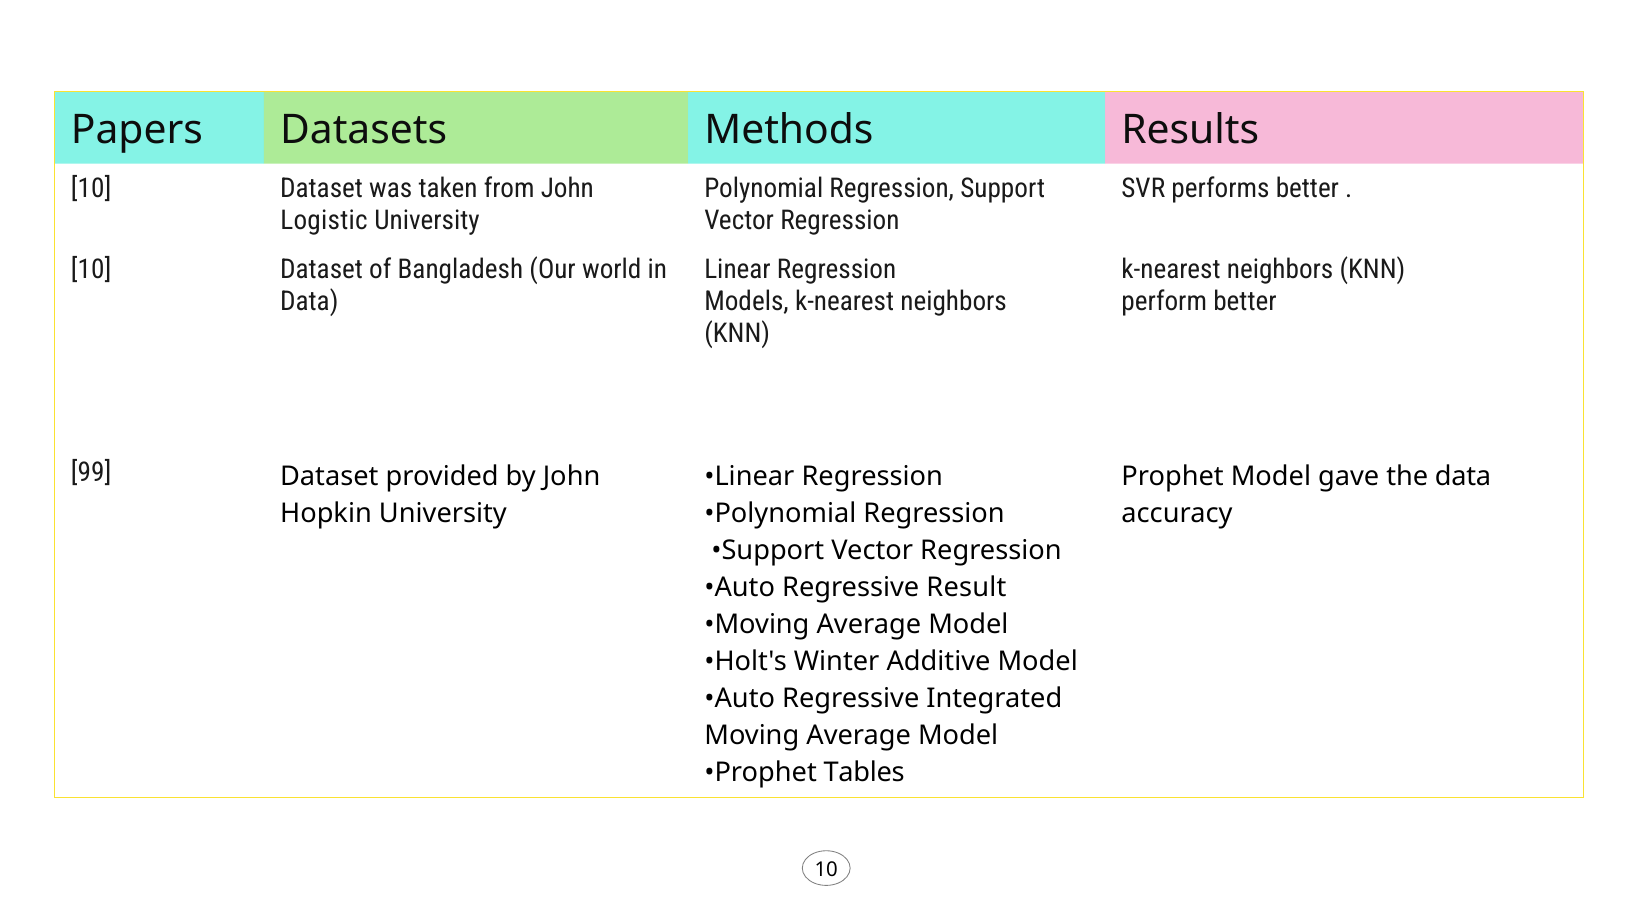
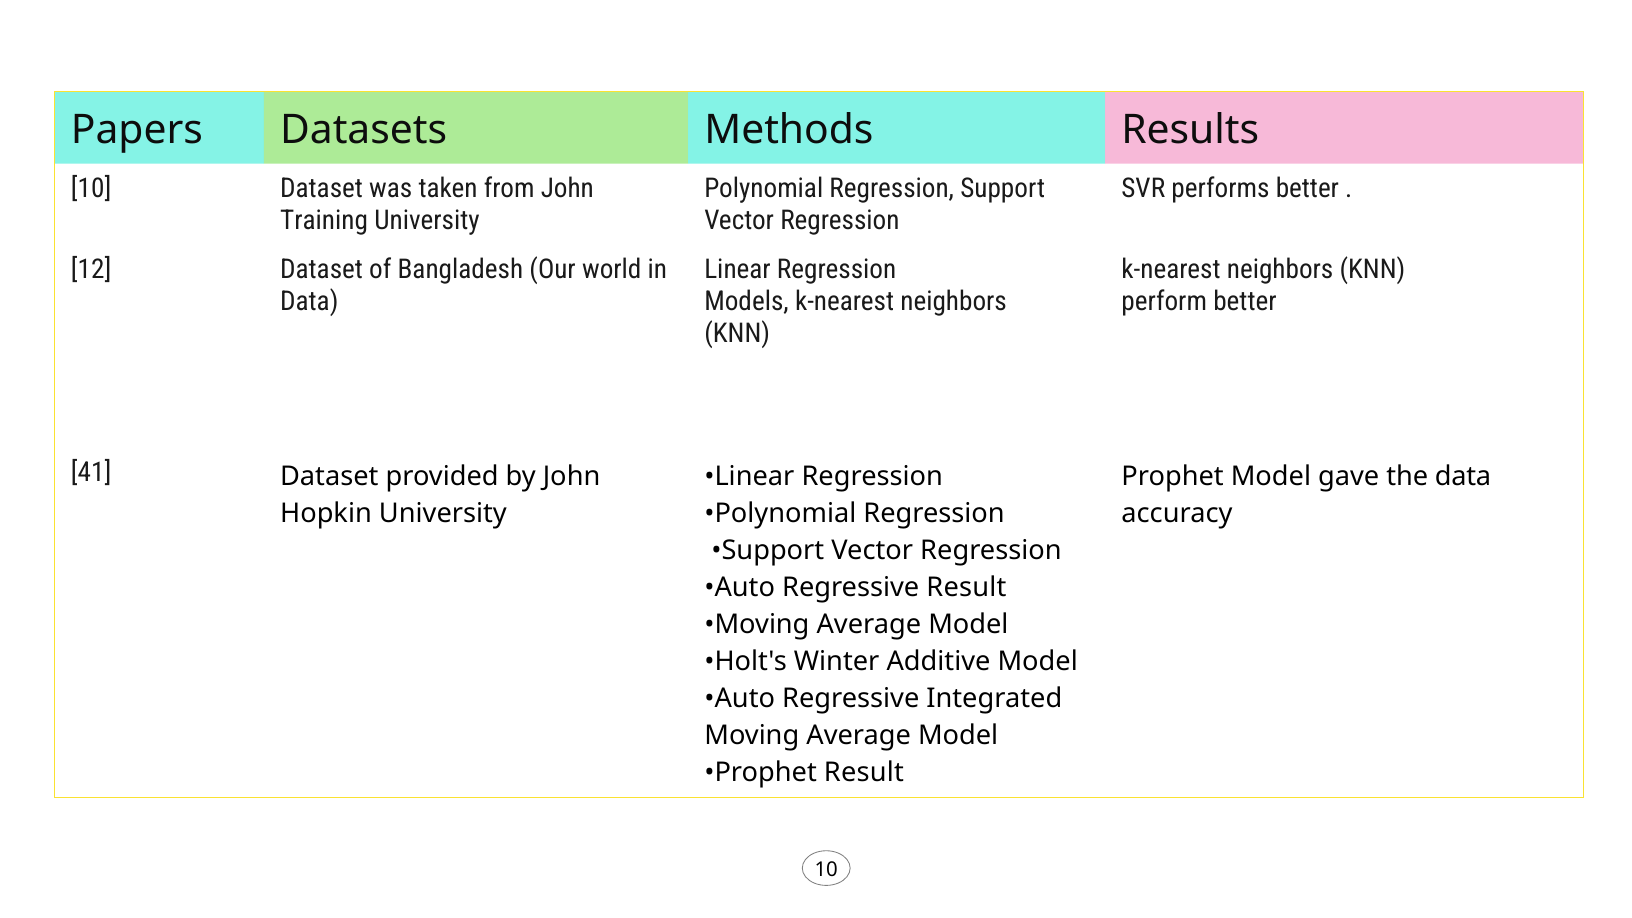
Logistic: Logistic -> Training
10 at (91, 270): 10 -> 12
99: 99 -> 41
Prophet Tables: Tables -> Result
